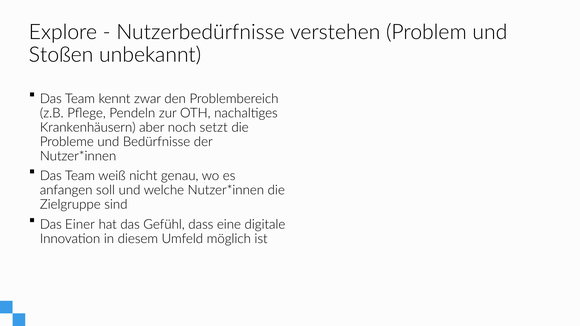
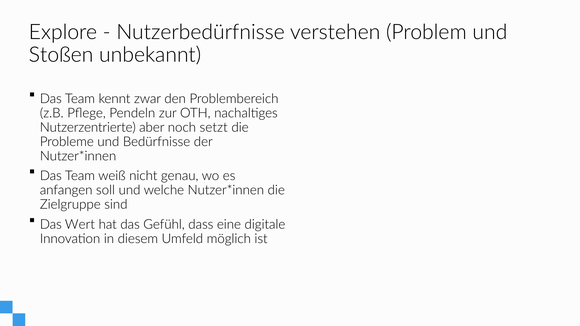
Krankenhäusern: Krankenhäusern -> Nutzerzentrierte
Einer: Einer -> Wert
